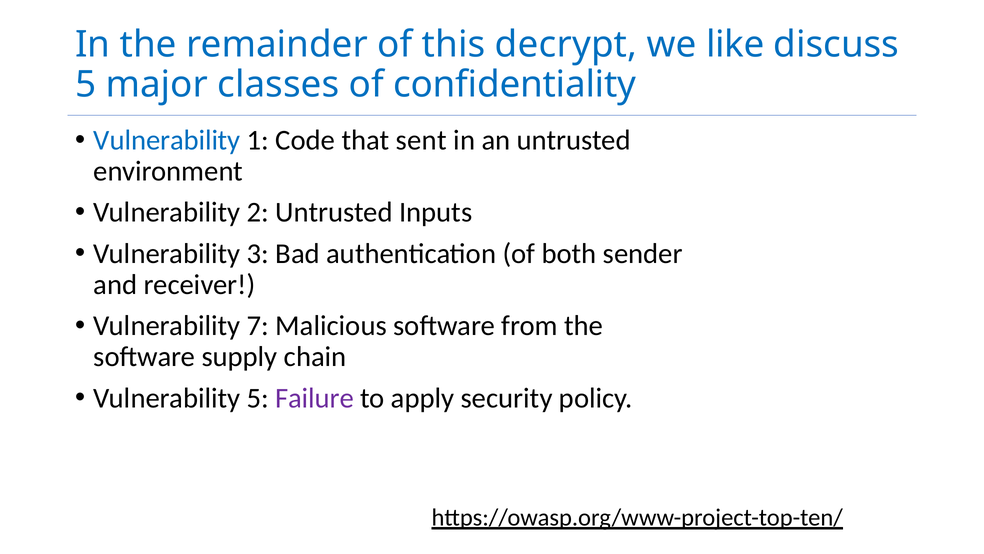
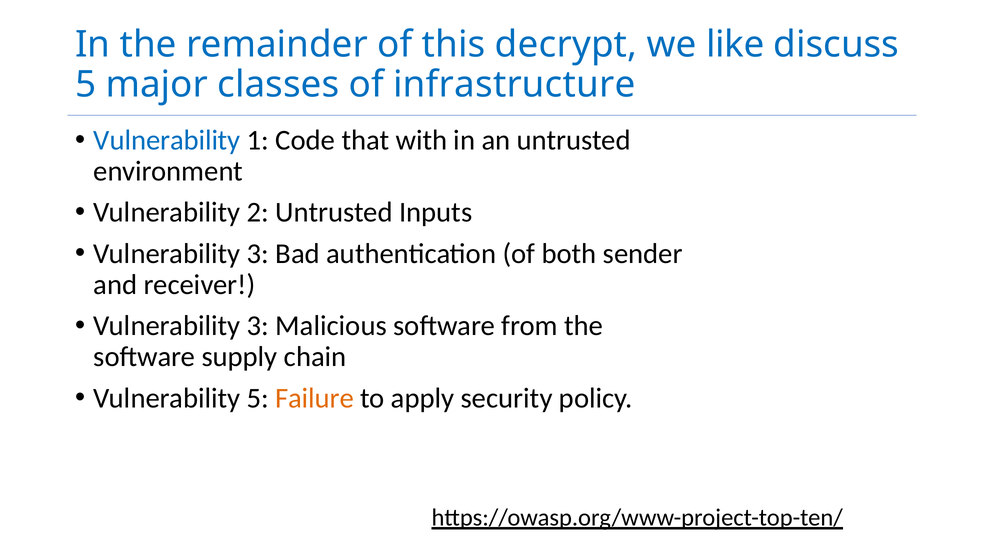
confidentiality: confidentiality -> infrastructure
sent: sent -> with
7 at (258, 326): 7 -> 3
Failure colour: purple -> orange
